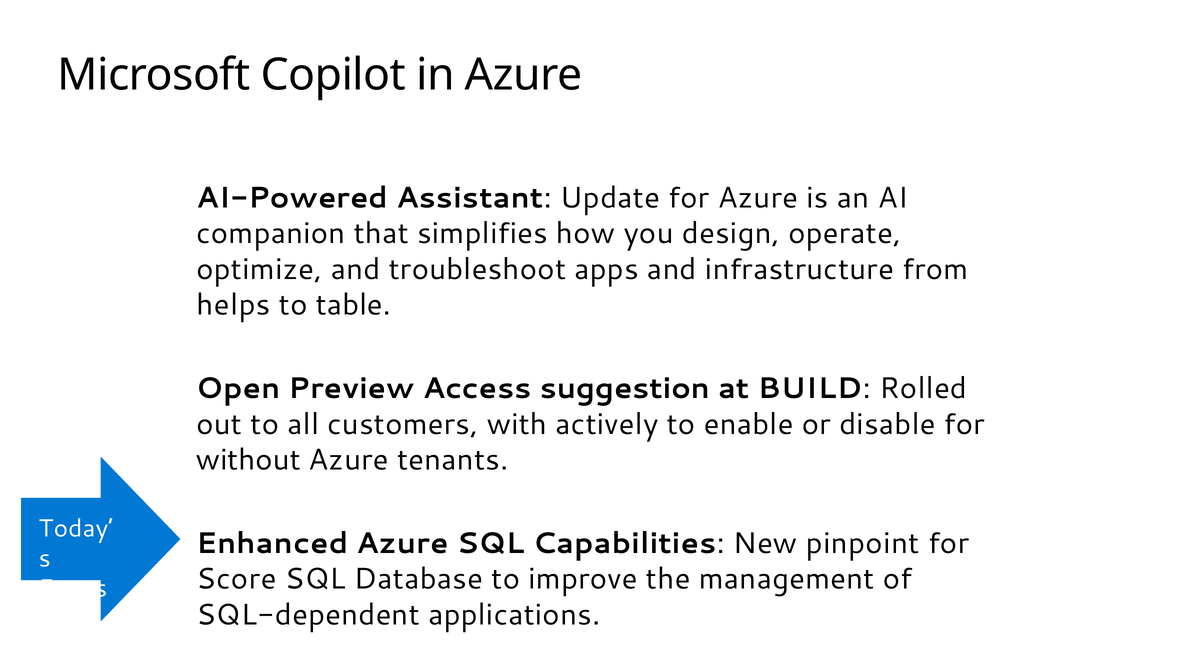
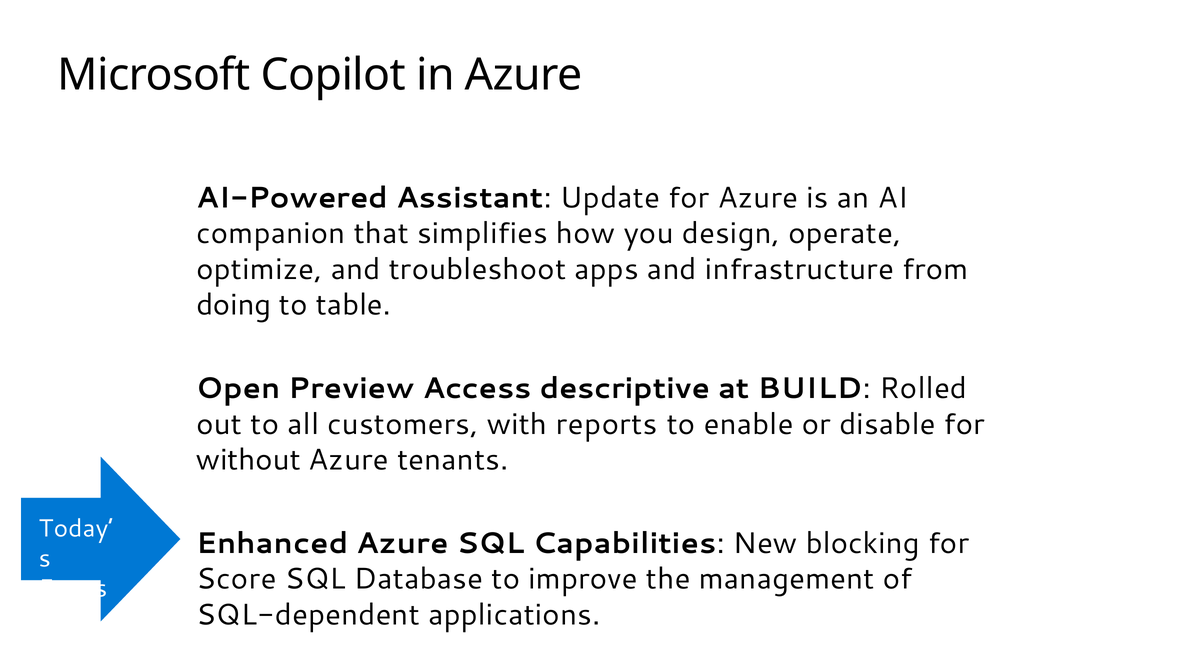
helps: helps -> doing
suggestion: suggestion -> descriptive
actively: actively -> reports
pinpoint: pinpoint -> blocking
